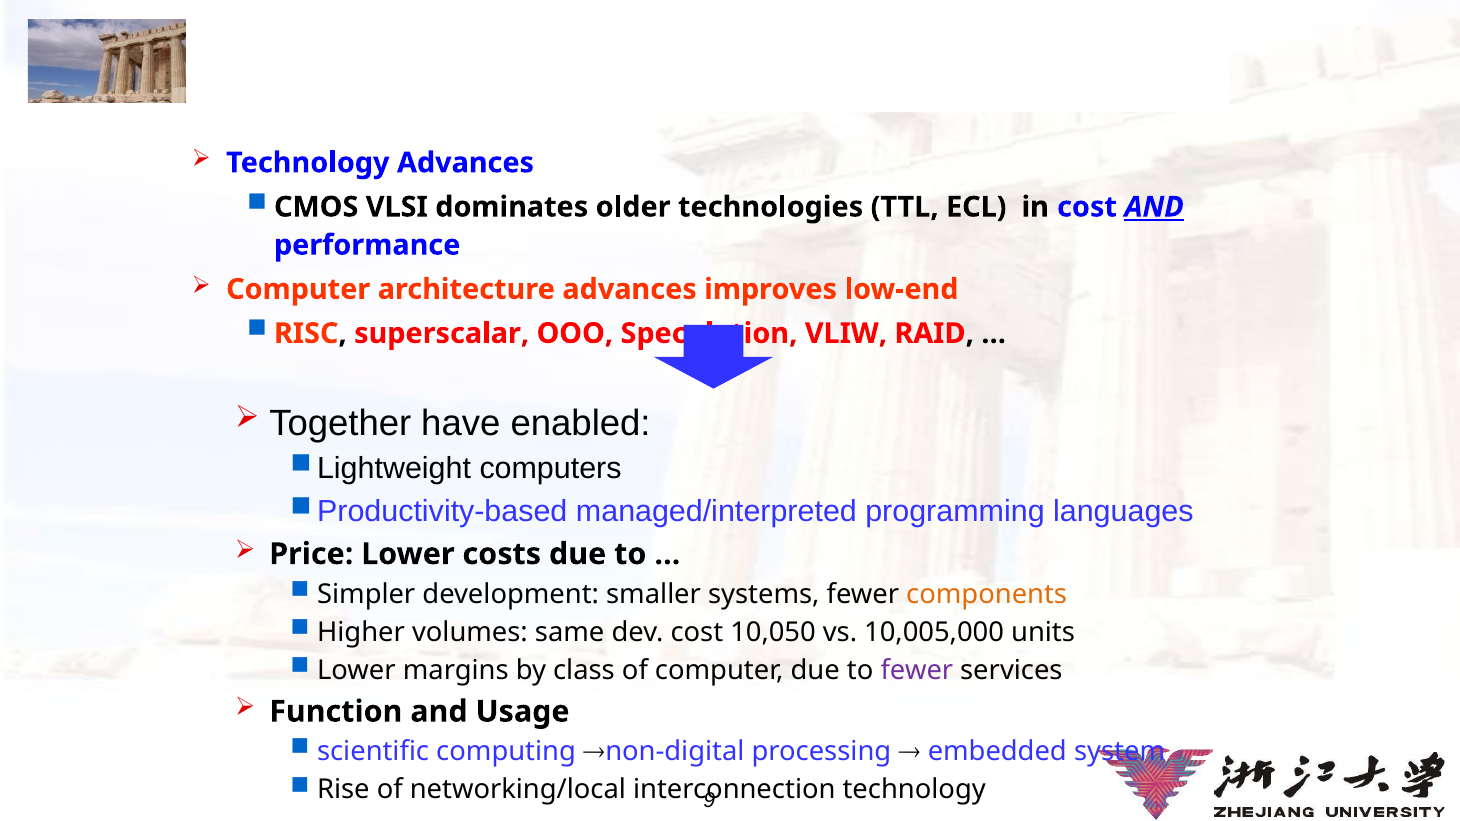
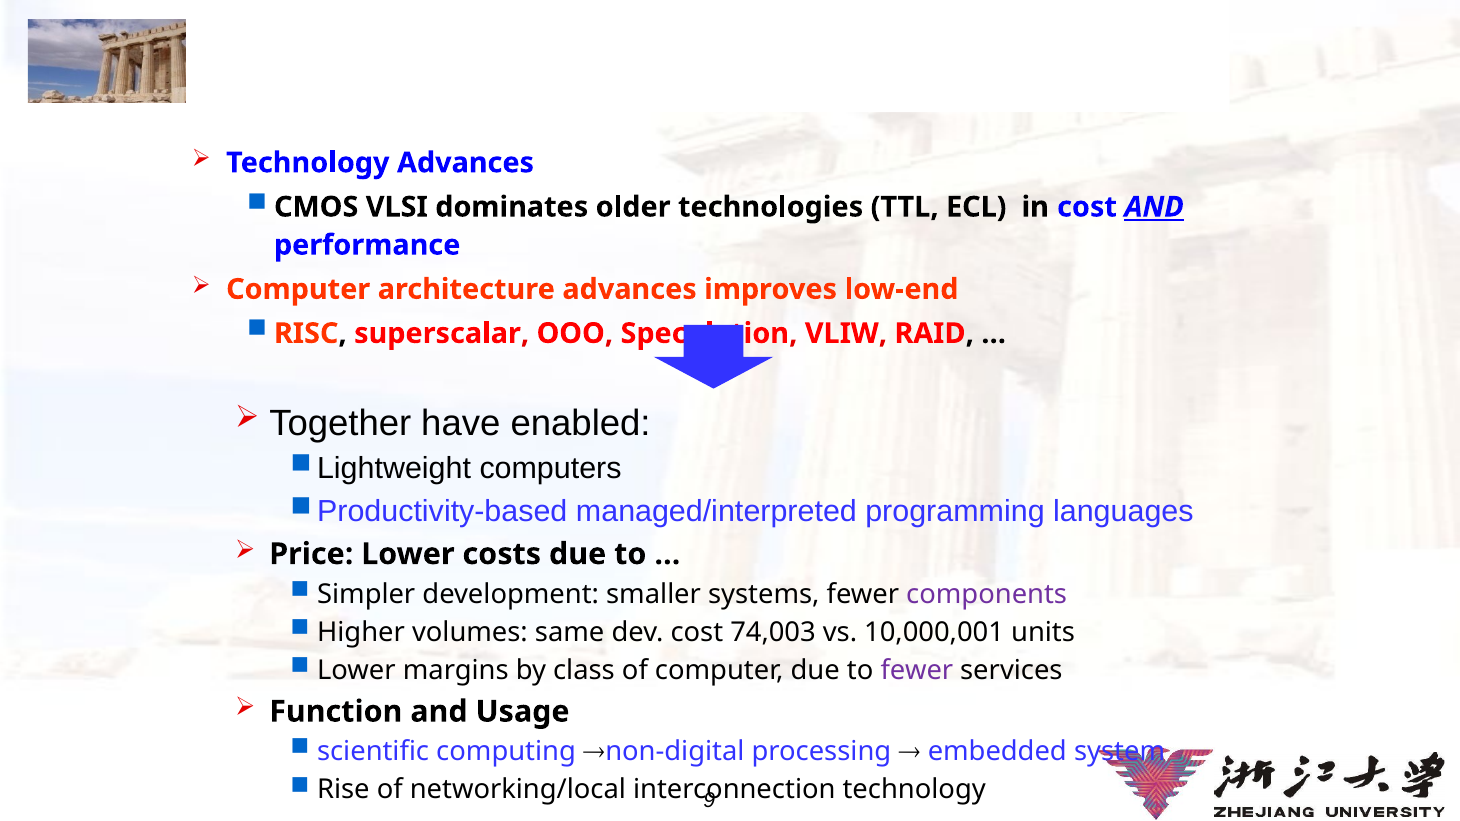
components colour: orange -> purple
10,050: 10,050 -> 74,003
10,005,000: 10,005,000 -> 10,000,001
